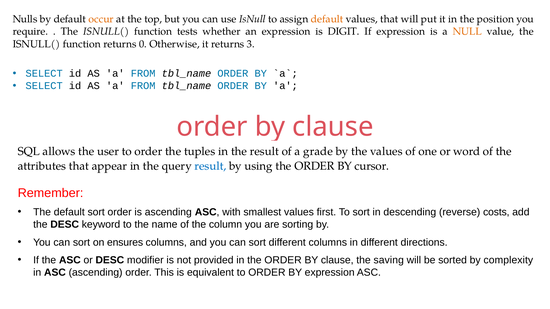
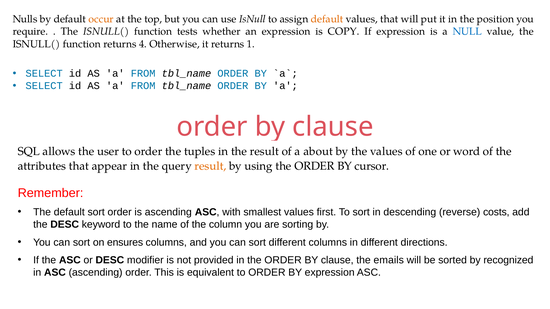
DIGIT: DIGIT -> COPY
NULL colour: orange -> blue
0: 0 -> 4
3: 3 -> 1
grade: grade -> about
result at (210, 166) colour: blue -> orange
saving: saving -> emails
complexity: complexity -> recognized
